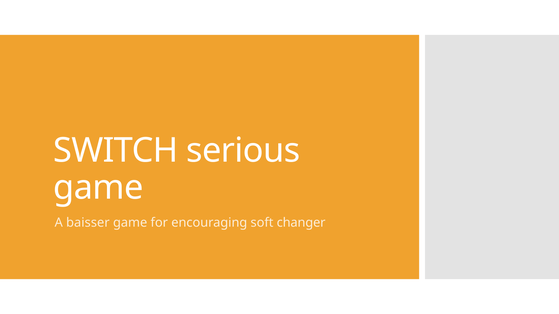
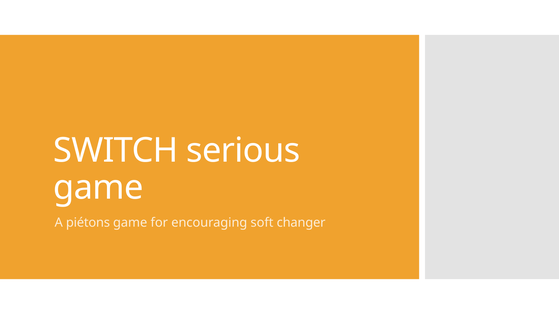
baisser: baisser -> piétons
